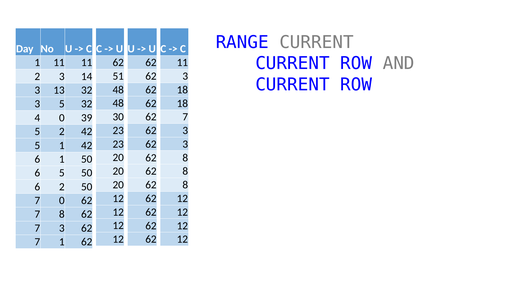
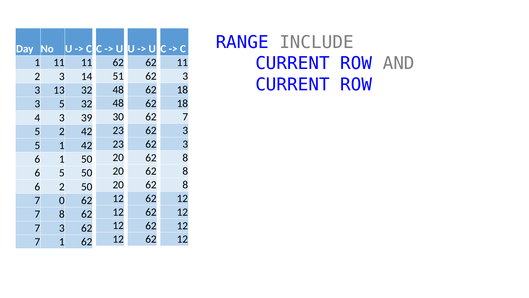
RANGE CURRENT: CURRENT -> INCLUDE
4 0: 0 -> 3
